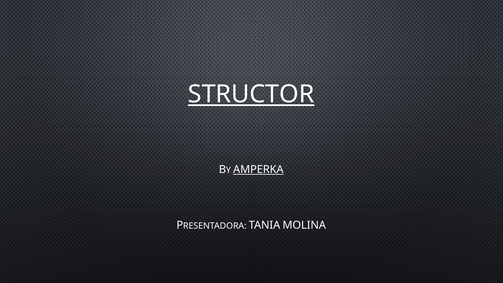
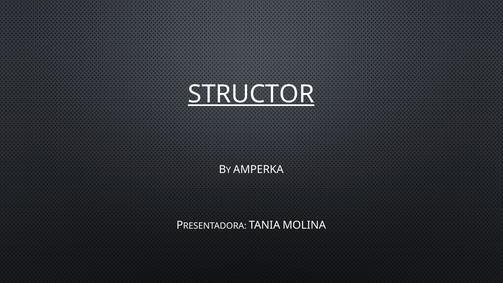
AMPERKA underline: present -> none
